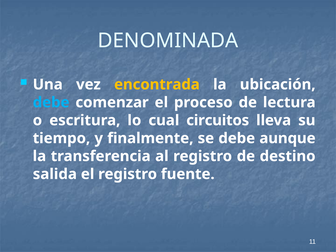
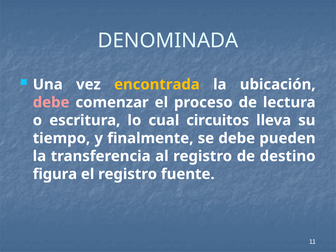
debe at (51, 102) colour: light blue -> pink
aunque: aunque -> pueden
salida: salida -> figura
